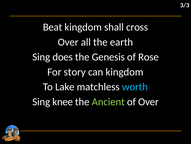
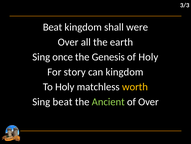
cross: cross -> were
does: does -> once
of Rose: Rose -> Holy
To Lake: Lake -> Holy
worth colour: light blue -> yellow
Sing knee: knee -> beat
